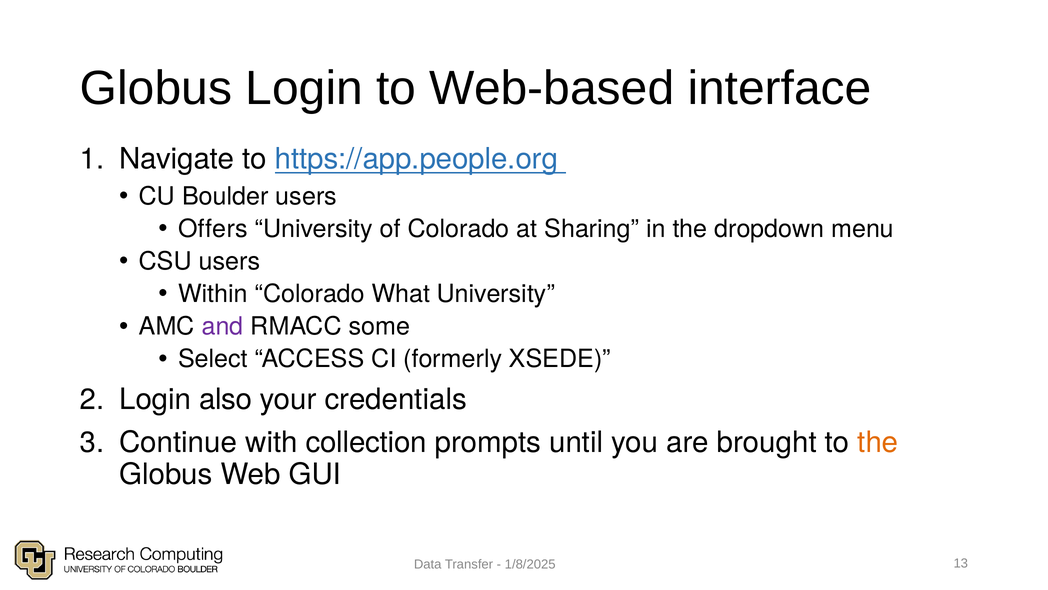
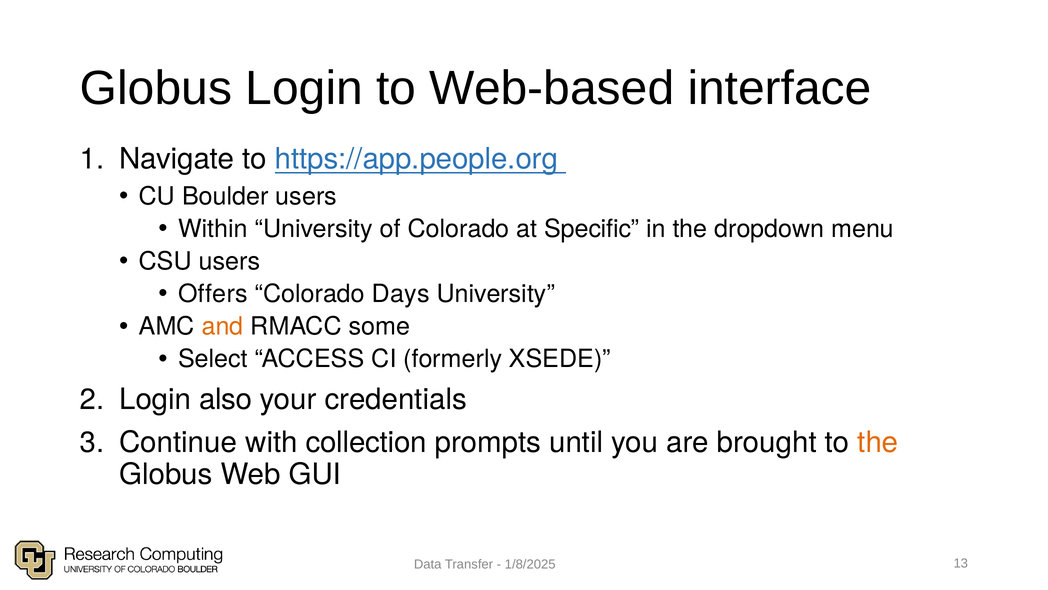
Offers: Offers -> Within
Sharing: Sharing -> Specific
Within: Within -> Offers
What: What -> Days
and colour: purple -> orange
